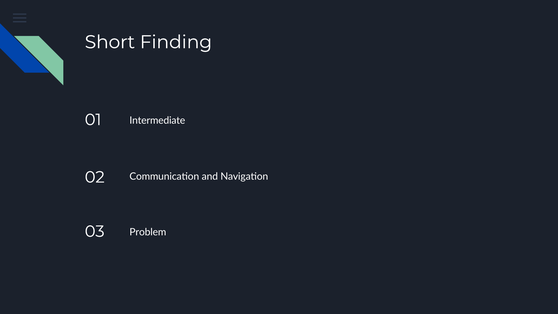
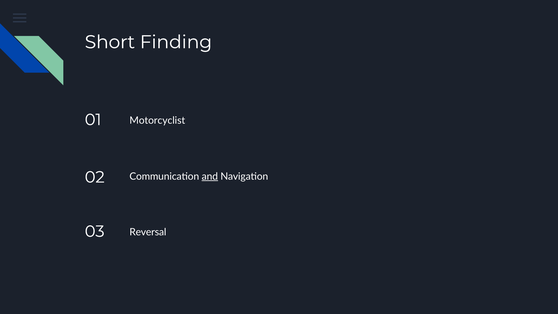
Intermediate: Intermediate -> Motorcyclist
and underline: none -> present
Problem: Problem -> Reversal
